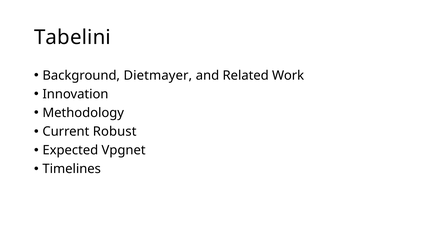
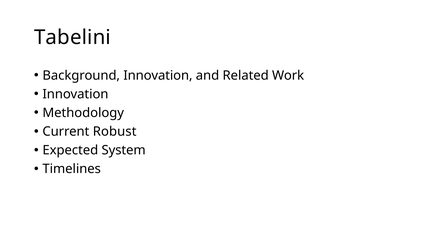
Background Dietmayer: Dietmayer -> Innovation
Vpgnet: Vpgnet -> System
